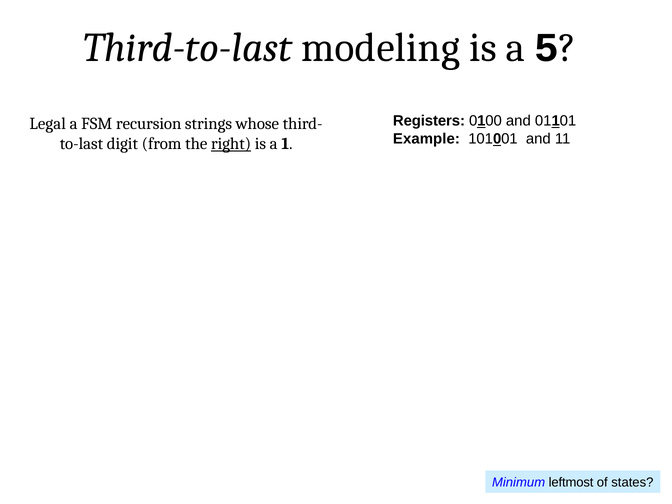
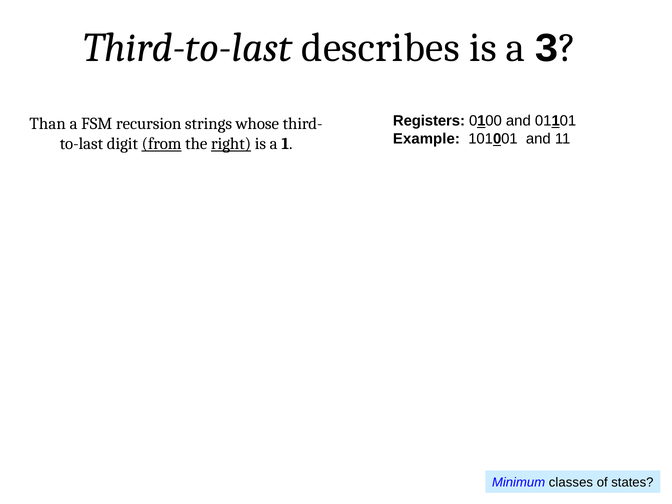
modeling: modeling -> describes
5: 5 -> 3
Legal: Legal -> Than
from underline: none -> present
leftmost: leftmost -> classes
